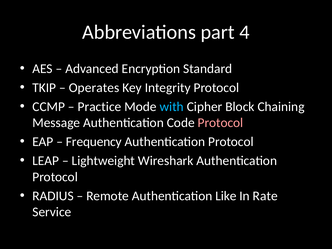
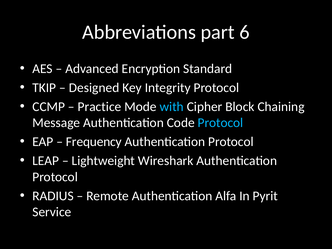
4: 4 -> 6
Operates: Operates -> Designed
Protocol at (220, 123) colour: pink -> light blue
Like: Like -> Alfa
Rate: Rate -> Pyrit
